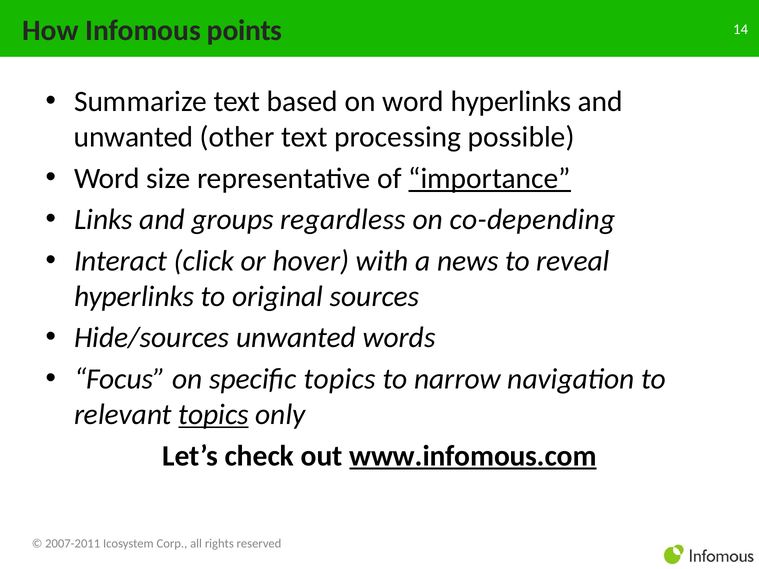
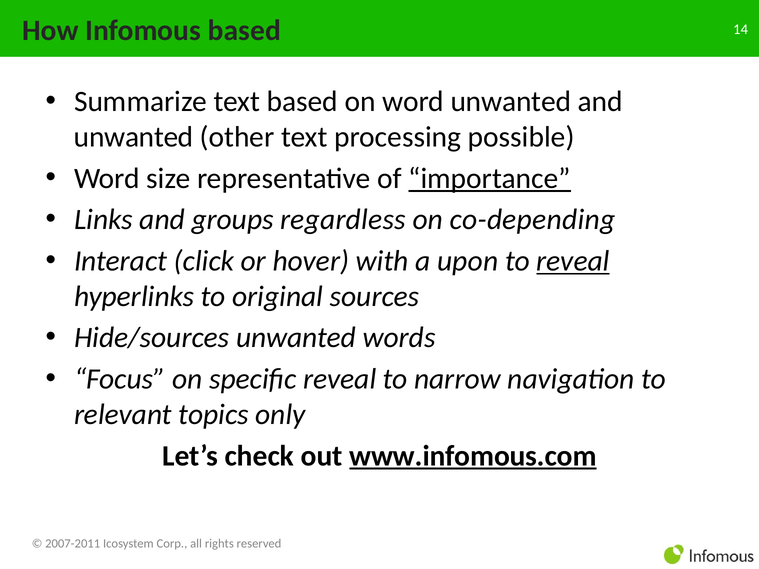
Infomous points: points -> based
word hyperlinks: hyperlinks -> unwanted
news: news -> upon
reveal at (573, 261) underline: none -> present
specific topics: topics -> reveal
topics at (214, 415) underline: present -> none
